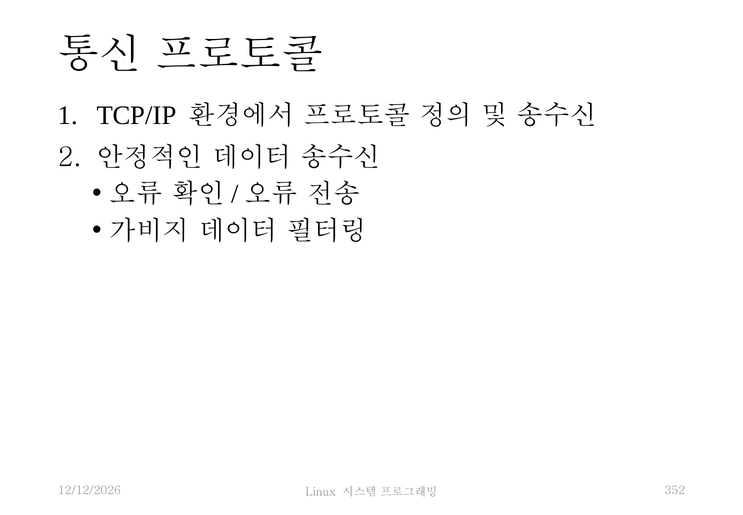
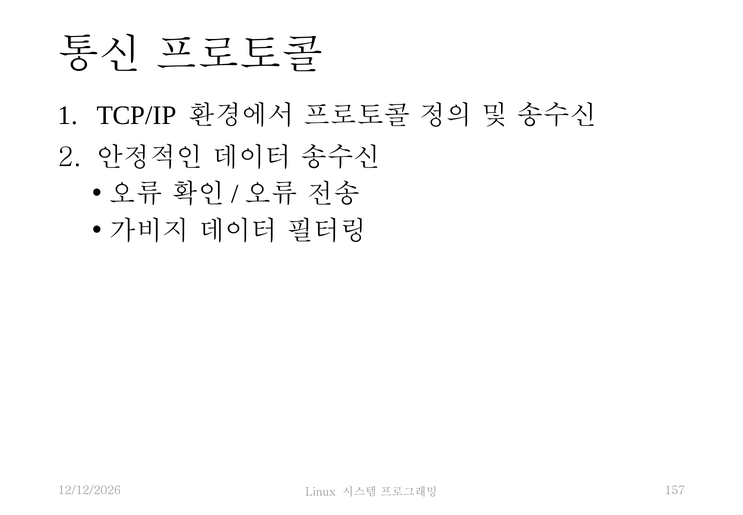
352: 352 -> 157
